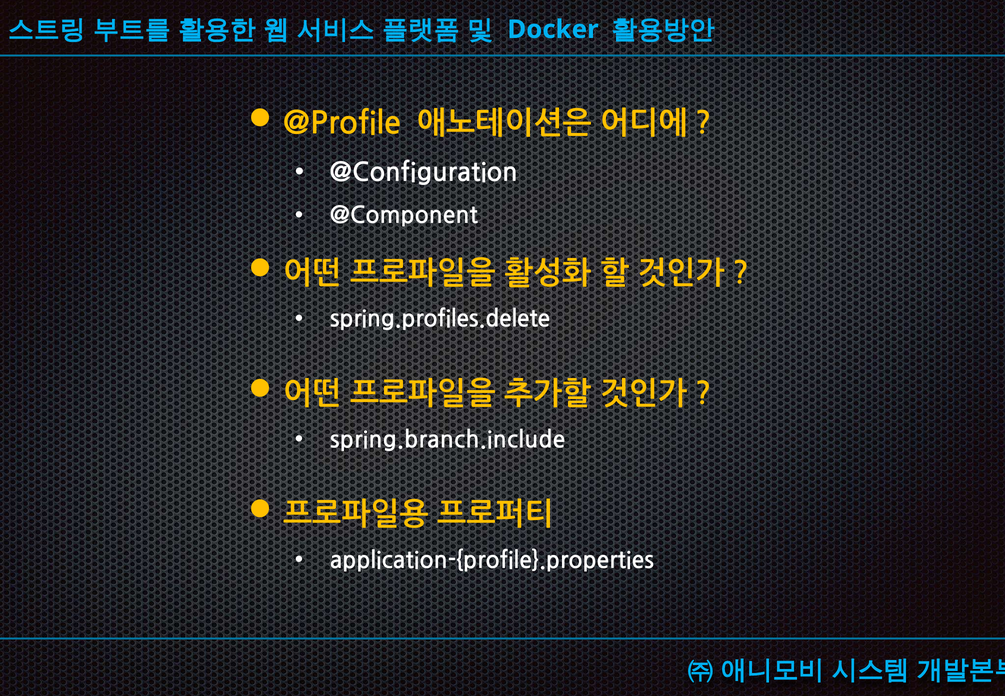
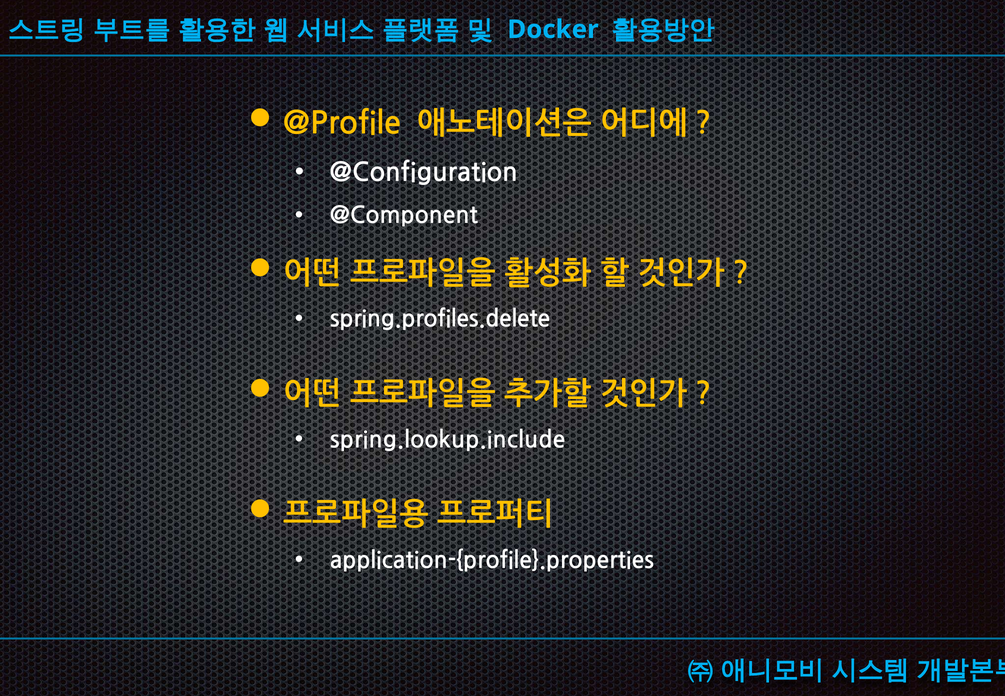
spring.branch.include: spring.branch.include -> spring.lookup.include
